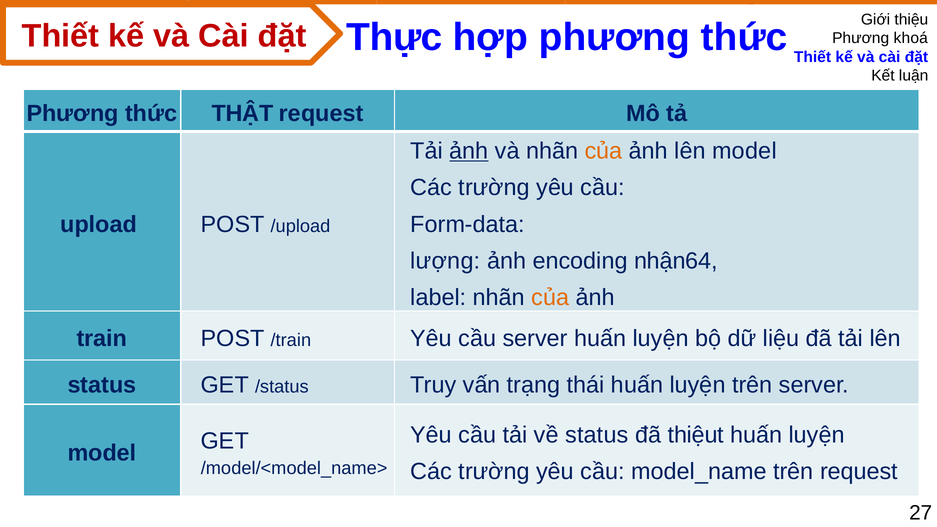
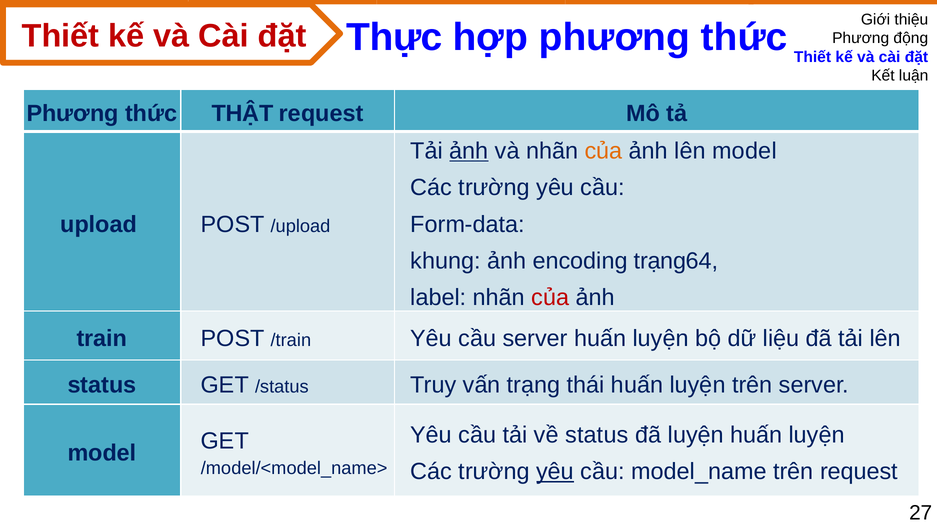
khoá: khoá -> động
lượng: lượng -> khung
nhận64: nhận64 -> trạng64
của at (550, 298) colour: orange -> red
đã thiệut: thiệut -> luyện
yêu at (555, 472) underline: none -> present
